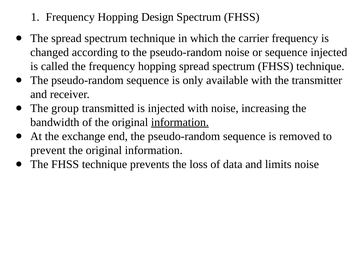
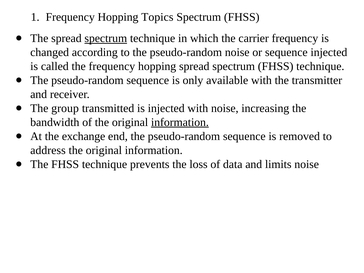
Design: Design -> Topics
spectrum at (106, 38) underline: none -> present
prevent: prevent -> address
